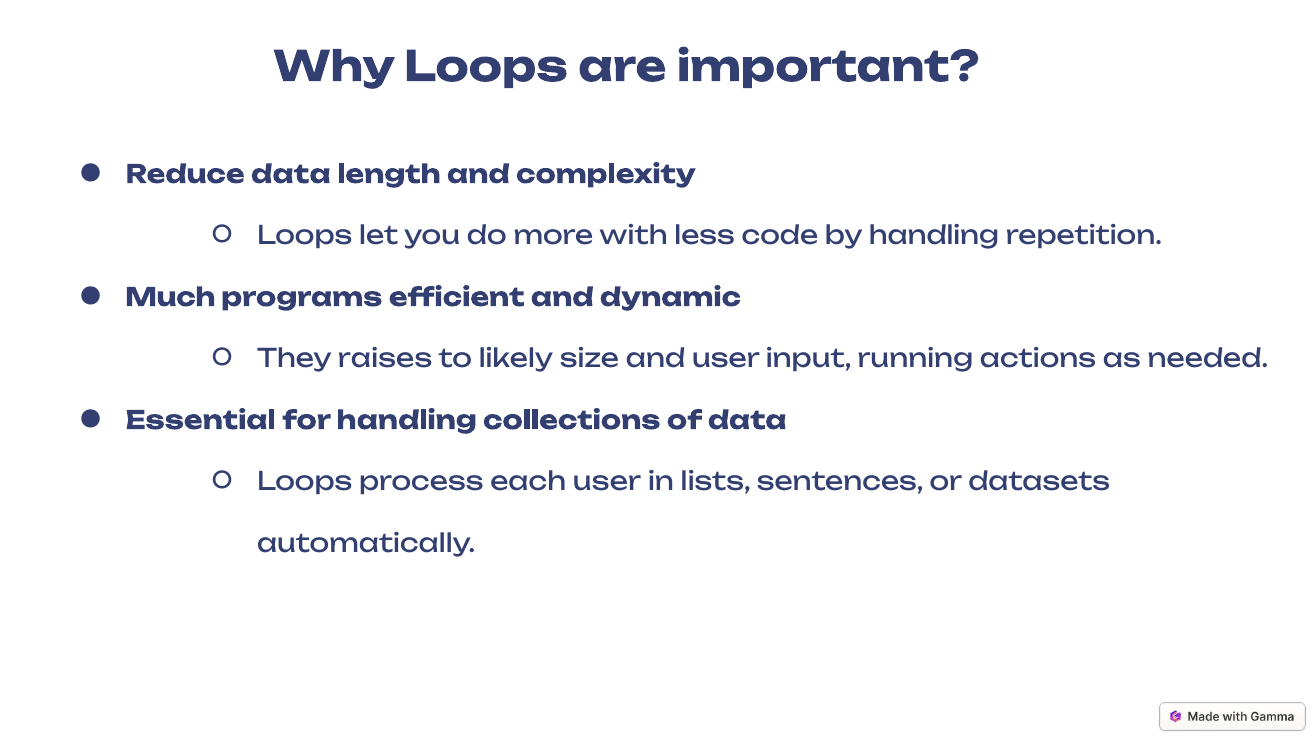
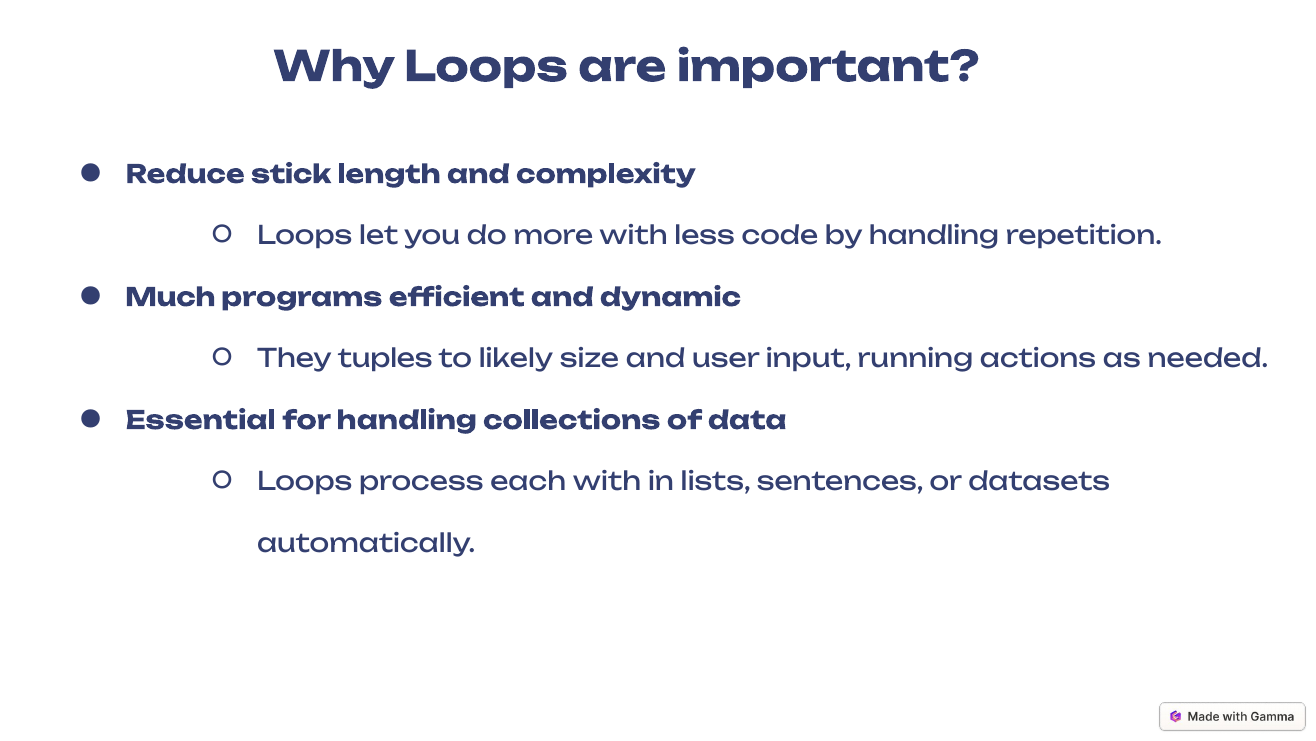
Reduce data: data -> stick
raises: raises -> tuples
each user: user -> with
